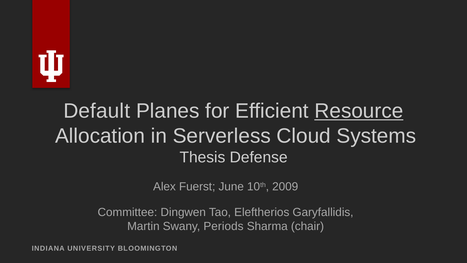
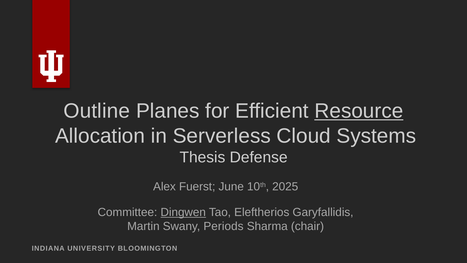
Default: Default -> Outline
2009: 2009 -> 2025
Dingwen underline: none -> present
